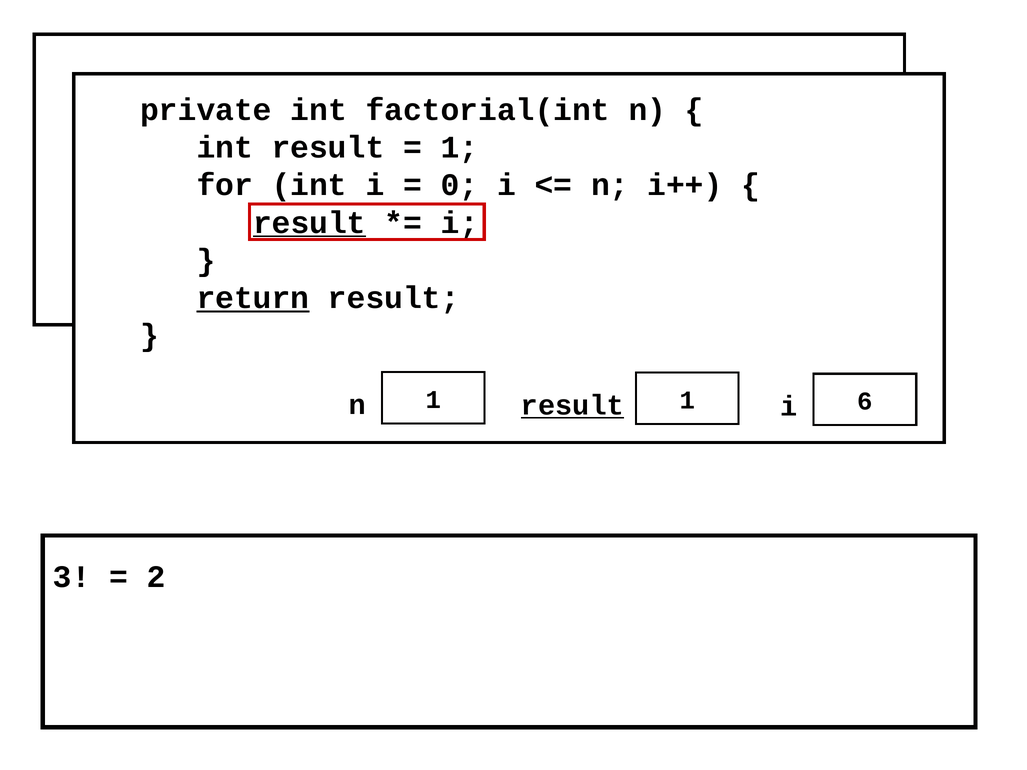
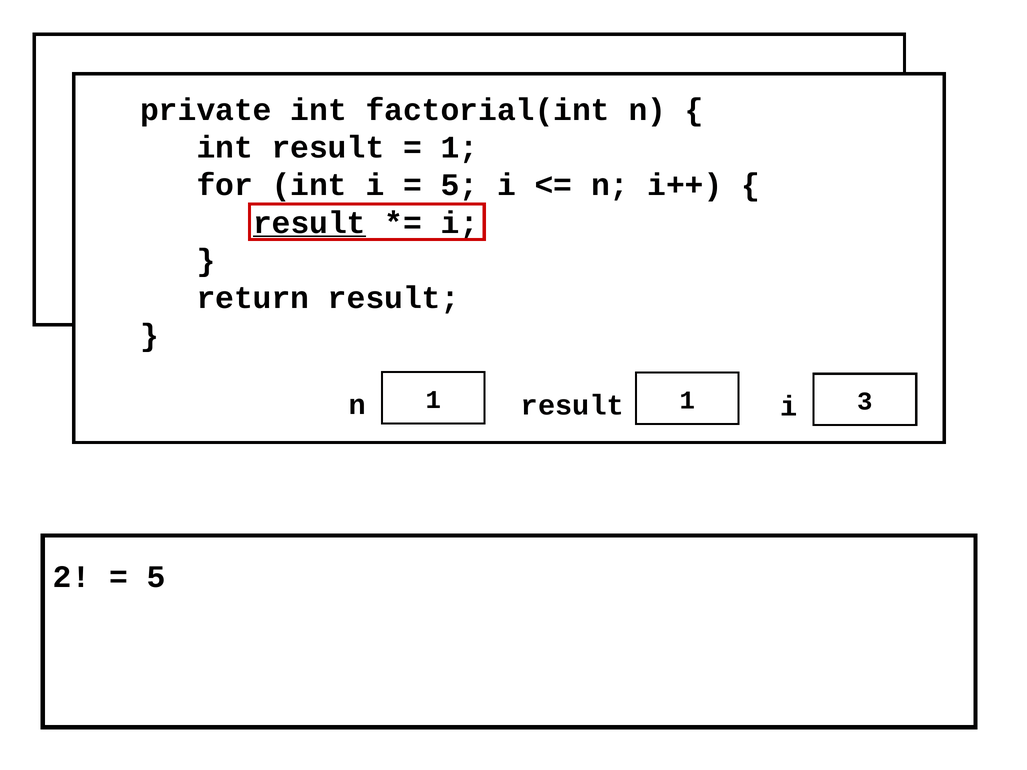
0 at (459, 185): 0 -> 5
return underline: present -> none
6: 6 -> 3
result at (572, 406) underline: present -> none
3: 3 -> 2
2 at (156, 577): 2 -> 5
